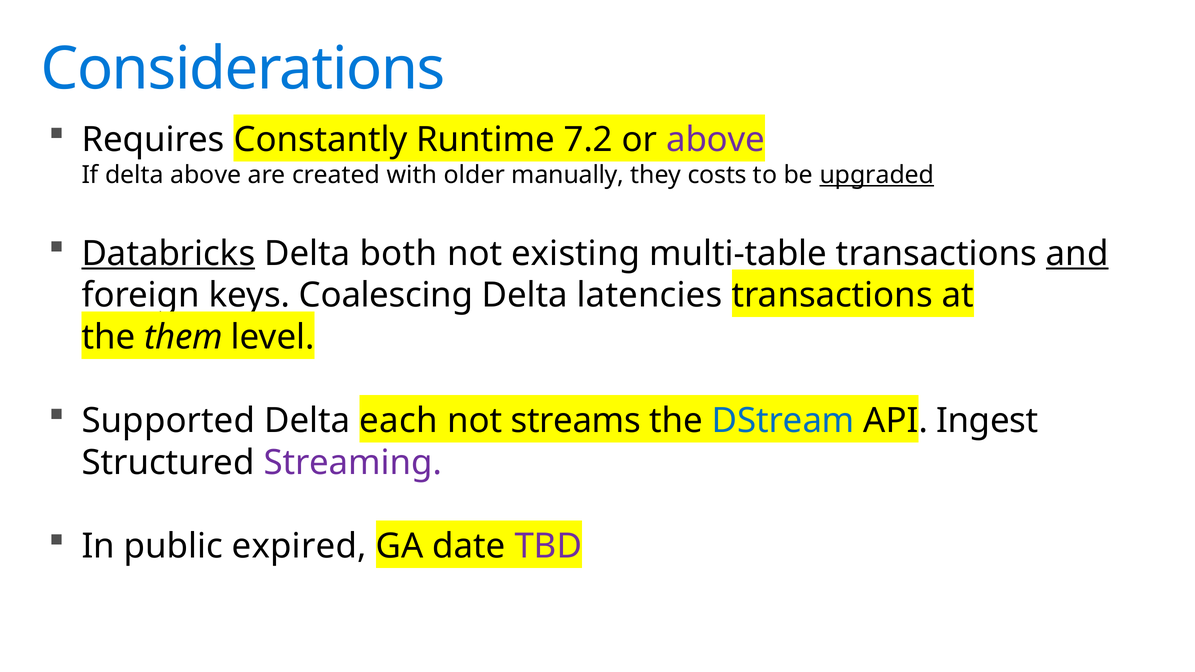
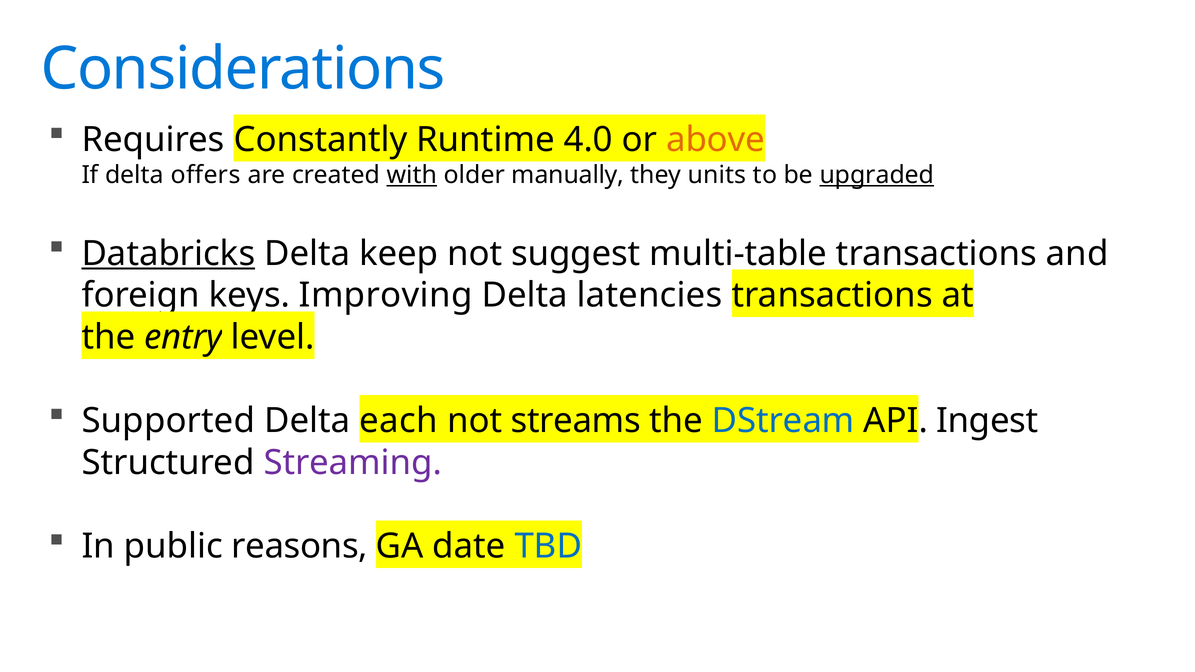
7.2: 7.2 -> 4.0
above at (716, 140) colour: purple -> orange
delta above: above -> offers
with underline: none -> present
costs: costs -> units
both: both -> keep
existing: existing -> suggest
and underline: present -> none
Coalescing: Coalescing -> Improving
them: them -> entry
expired: expired -> reasons
TBD colour: purple -> blue
